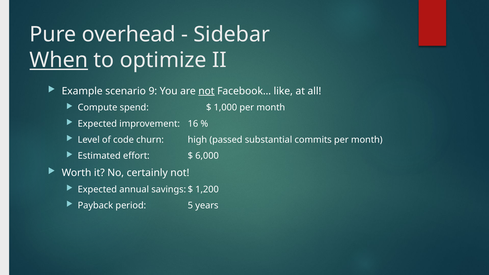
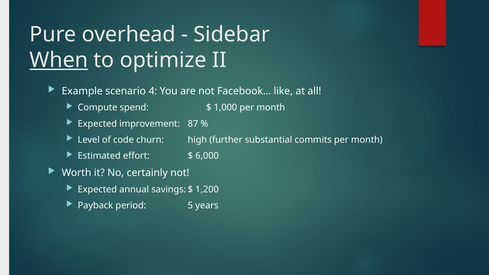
9: 9 -> 4
not at (206, 91) underline: present -> none
16: 16 -> 87
passed: passed -> further
